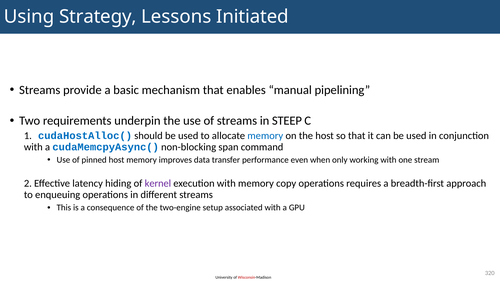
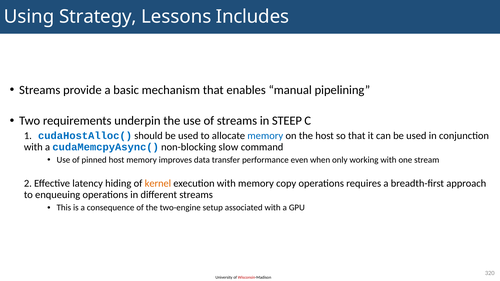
Initiated: Initiated -> Includes
span: span -> slow
kernel colour: purple -> orange
